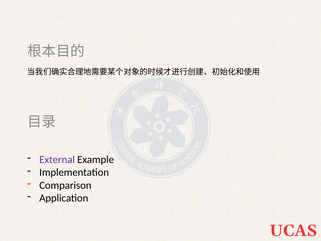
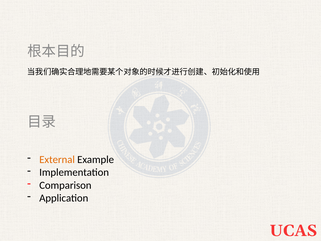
External colour: purple -> orange
